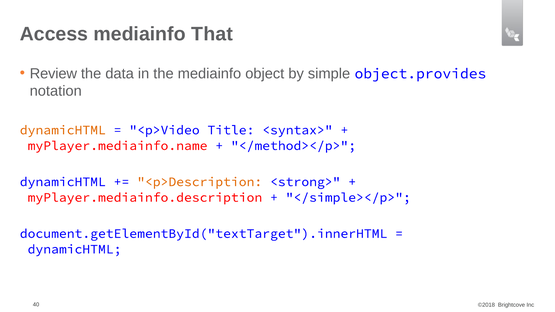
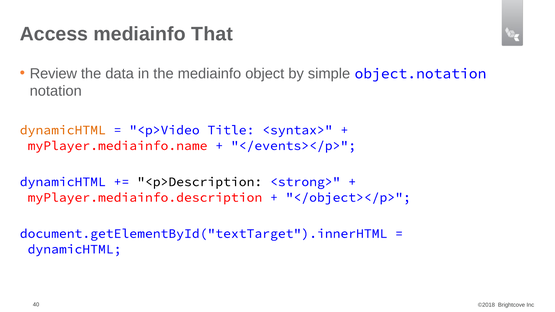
object.provides: object.provides -> object.notation
</method></p>: </method></p> -> </events></p>
<p>Description colour: orange -> black
</simple></p>: </simple></p> -> </object></p>
